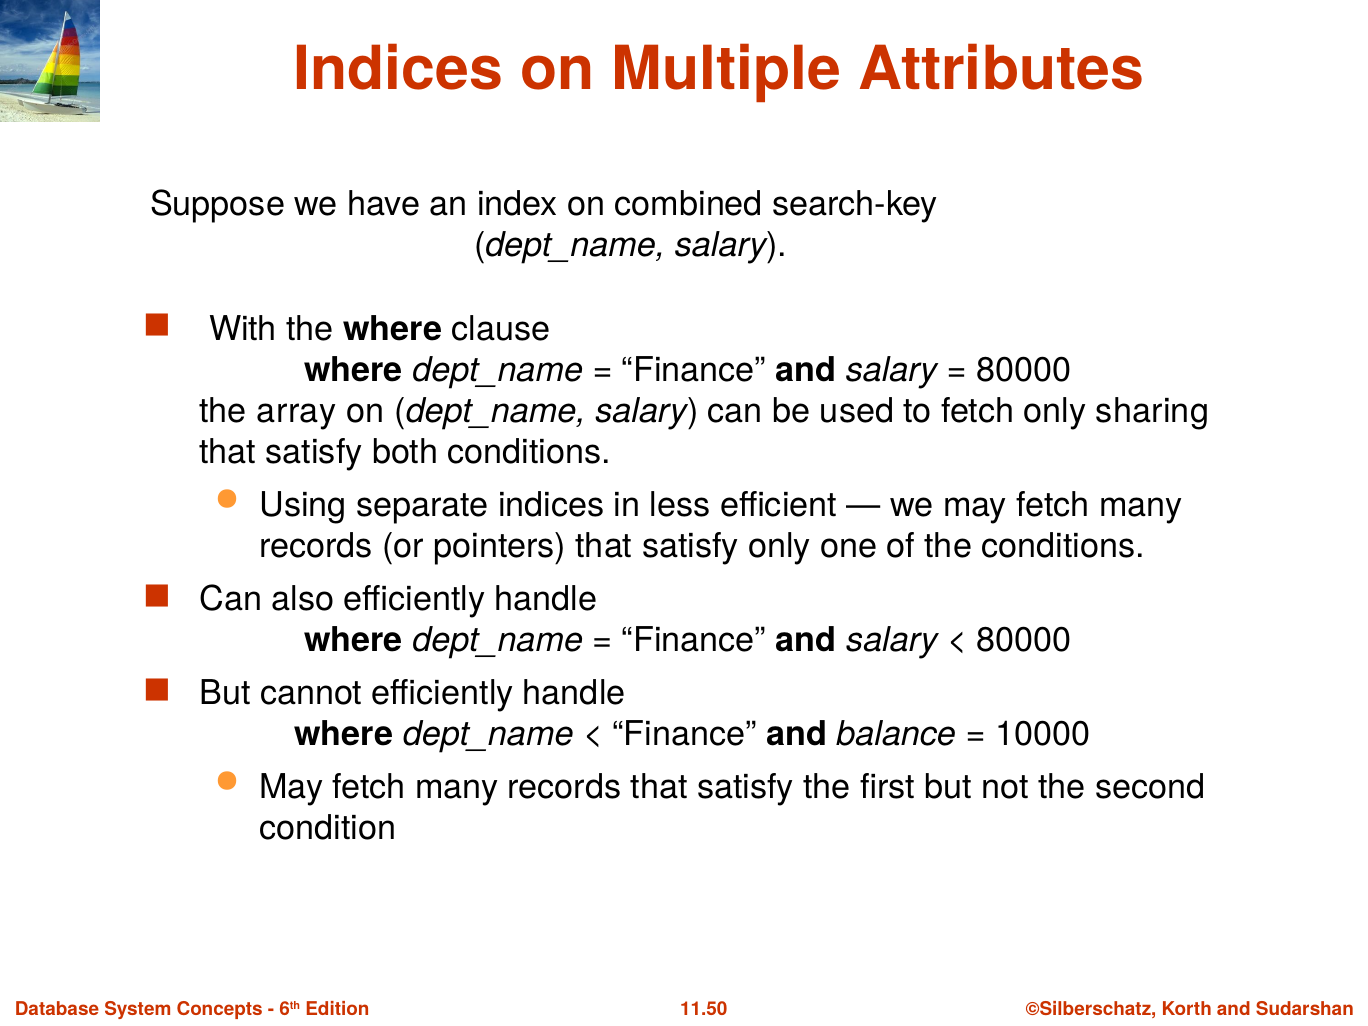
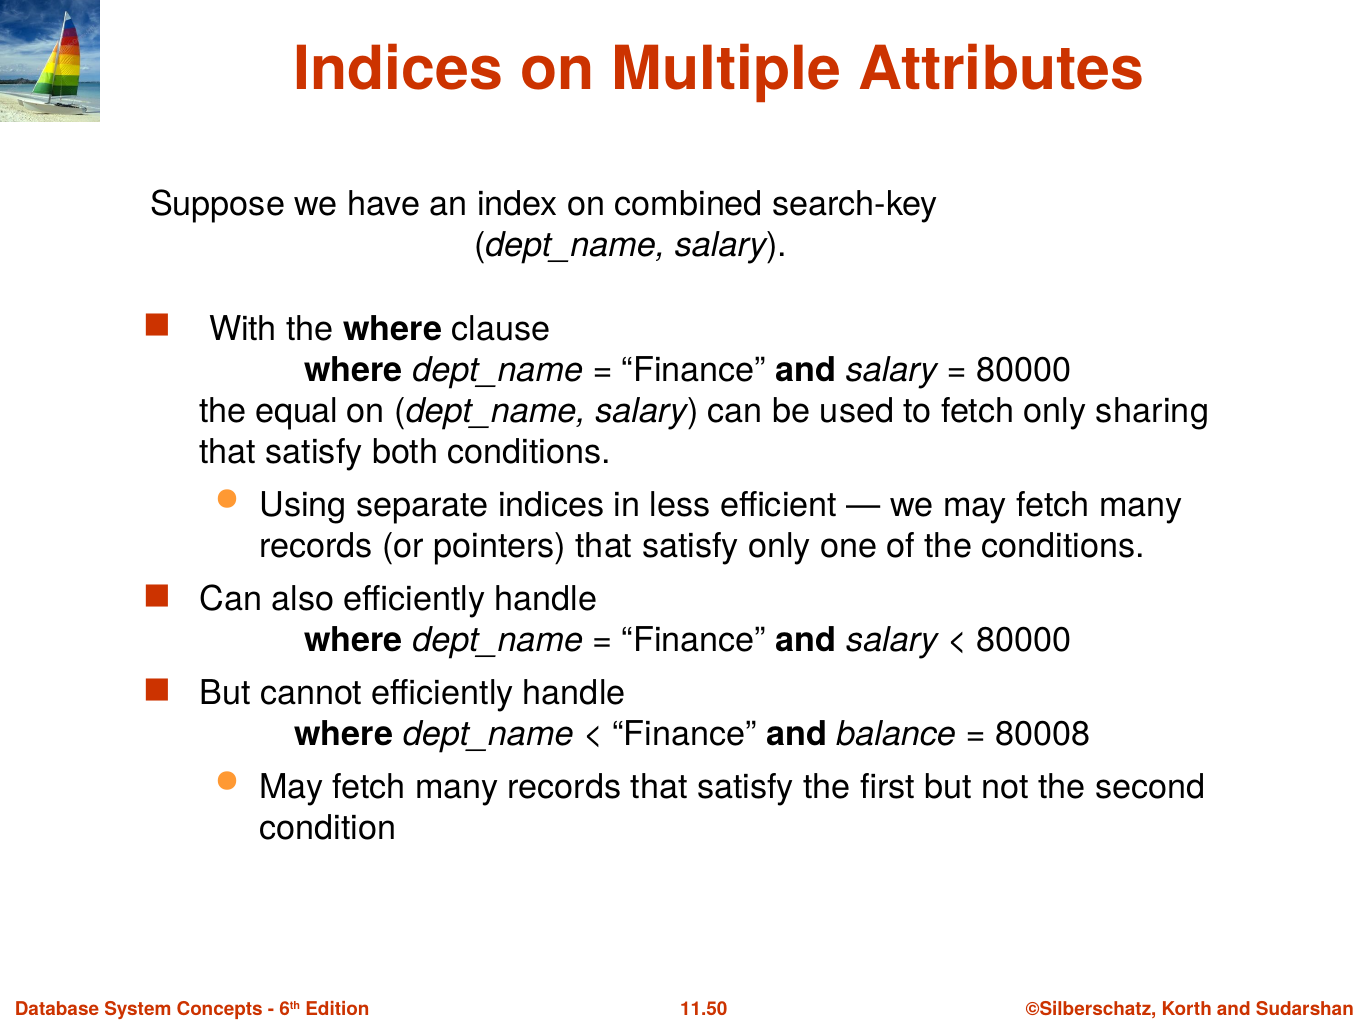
array: array -> equal
10000: 10000 -> 80008
